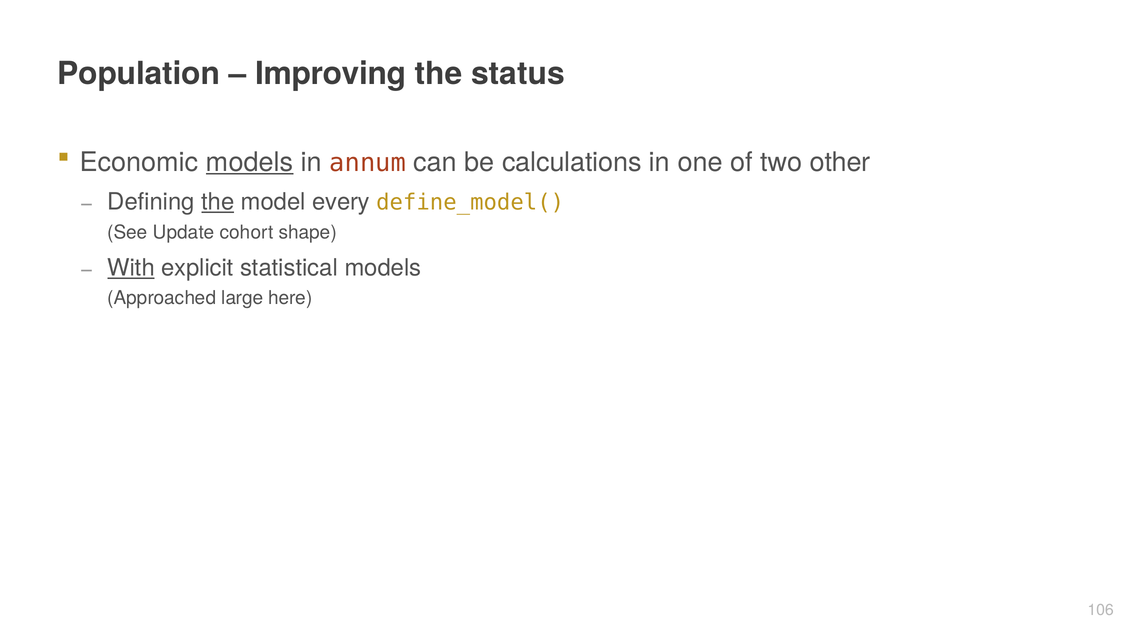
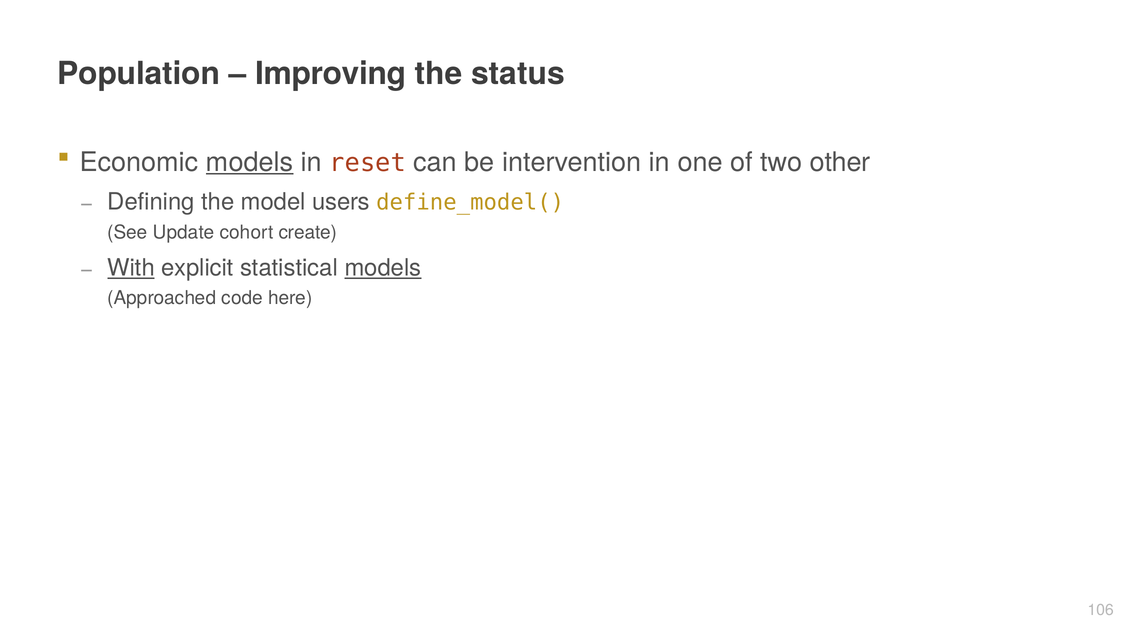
annum: annum -> reset
calculations: calculations -> intervention
the at (218, 202) underline: present -> none
every: every -> users
shape: shape -> create
models at (383, 268) underline: none -> present
large: large -> code
